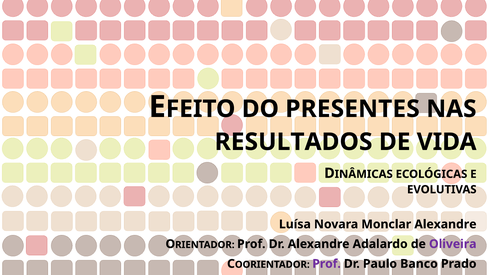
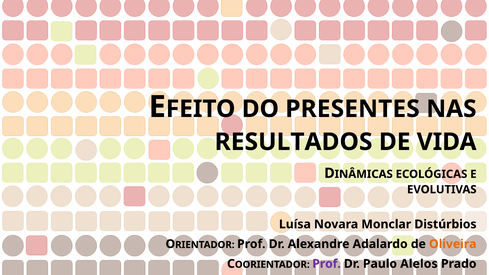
Monclar Alexandre: Alexandre -> Distúrbios
Oliveira colour: purple -> orange
Banco: Banco -> Alelos
